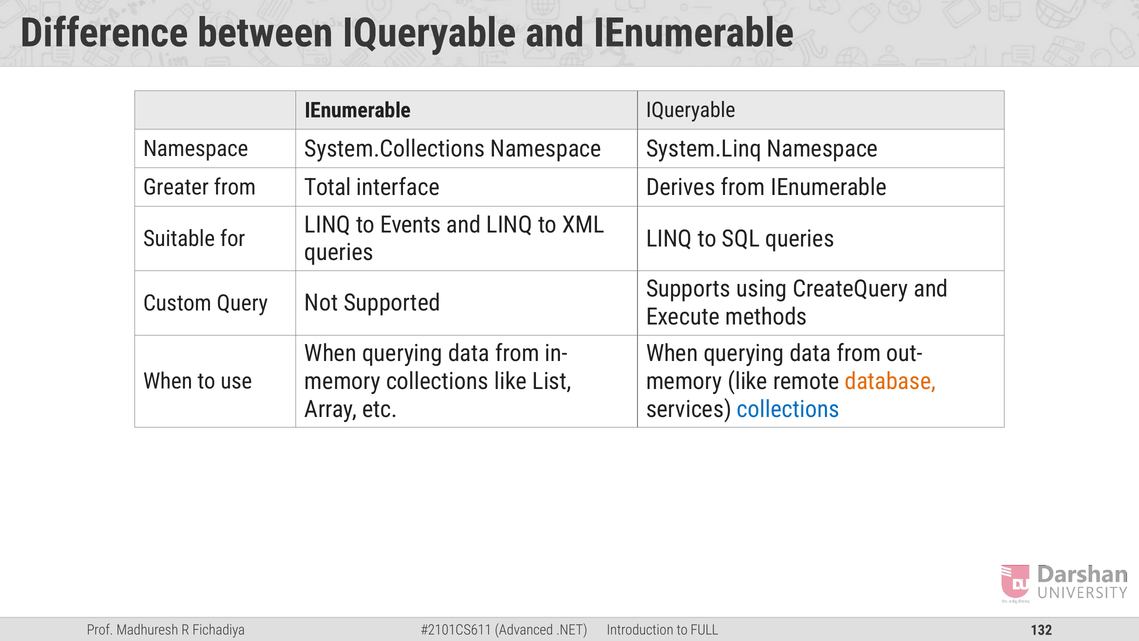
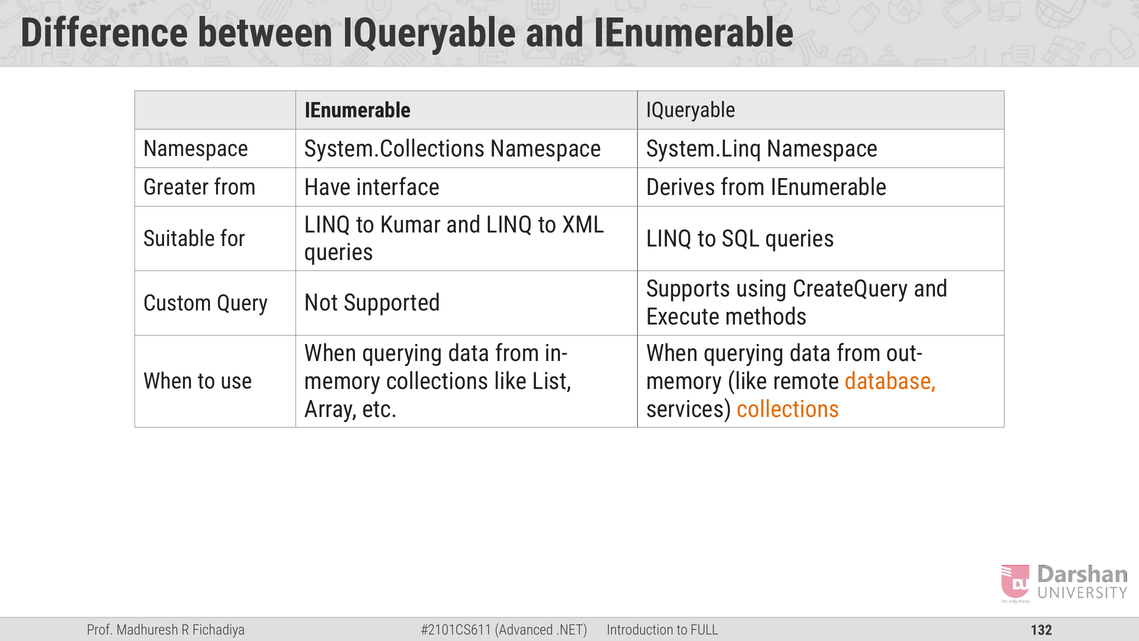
Total: Total -> Have
Events: Events -> Kumar
collections at (788, 409) colour: blue -> orange
